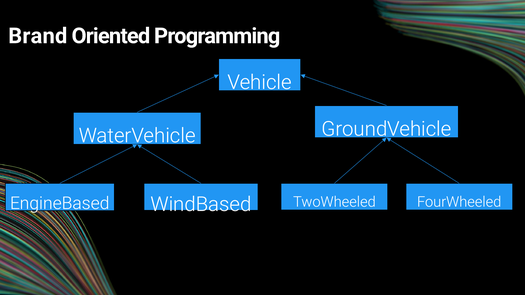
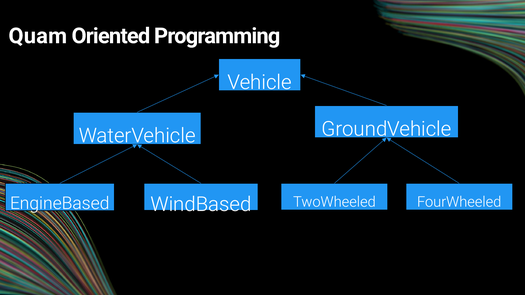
Brand: Brand -> Quam
